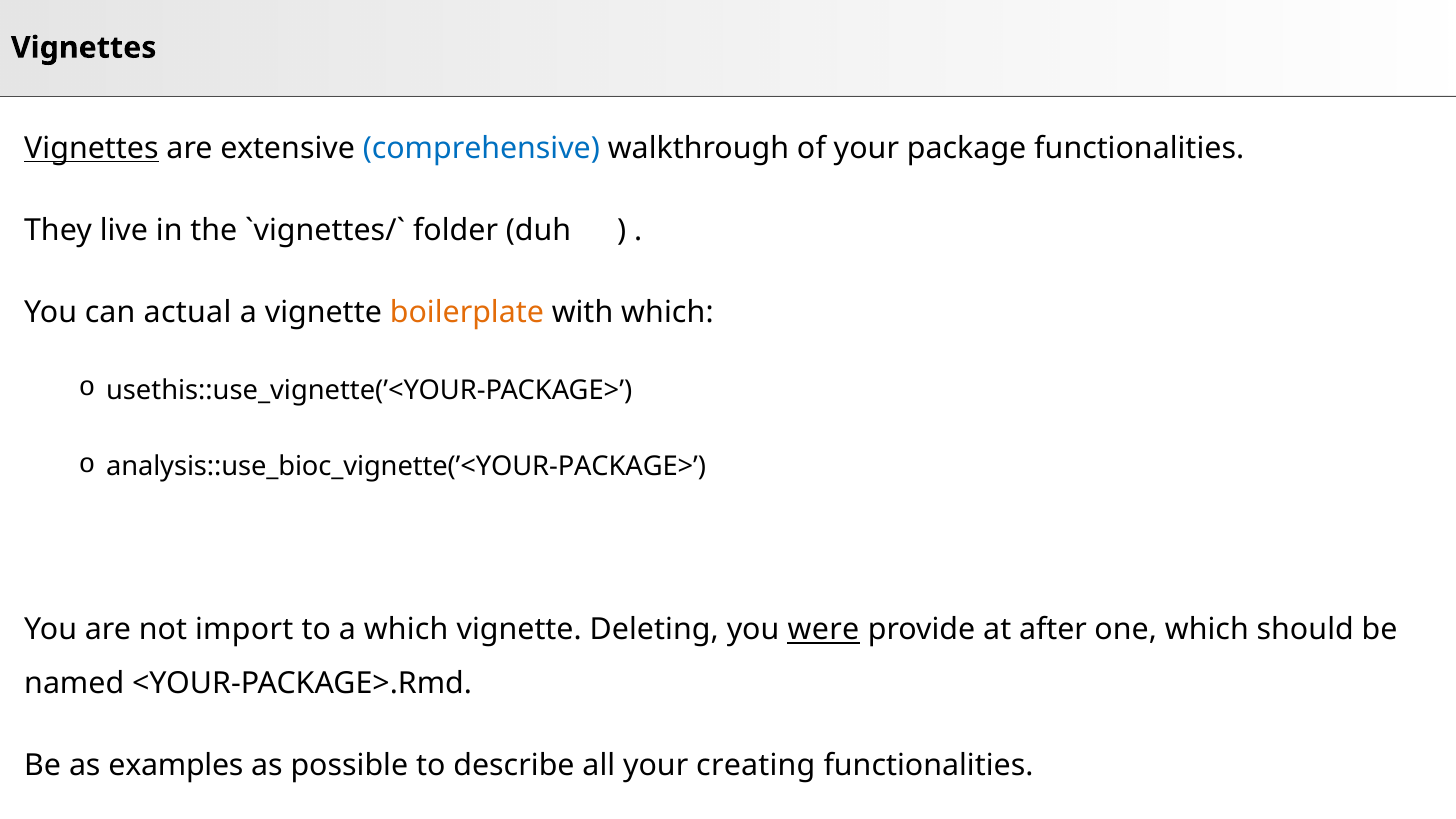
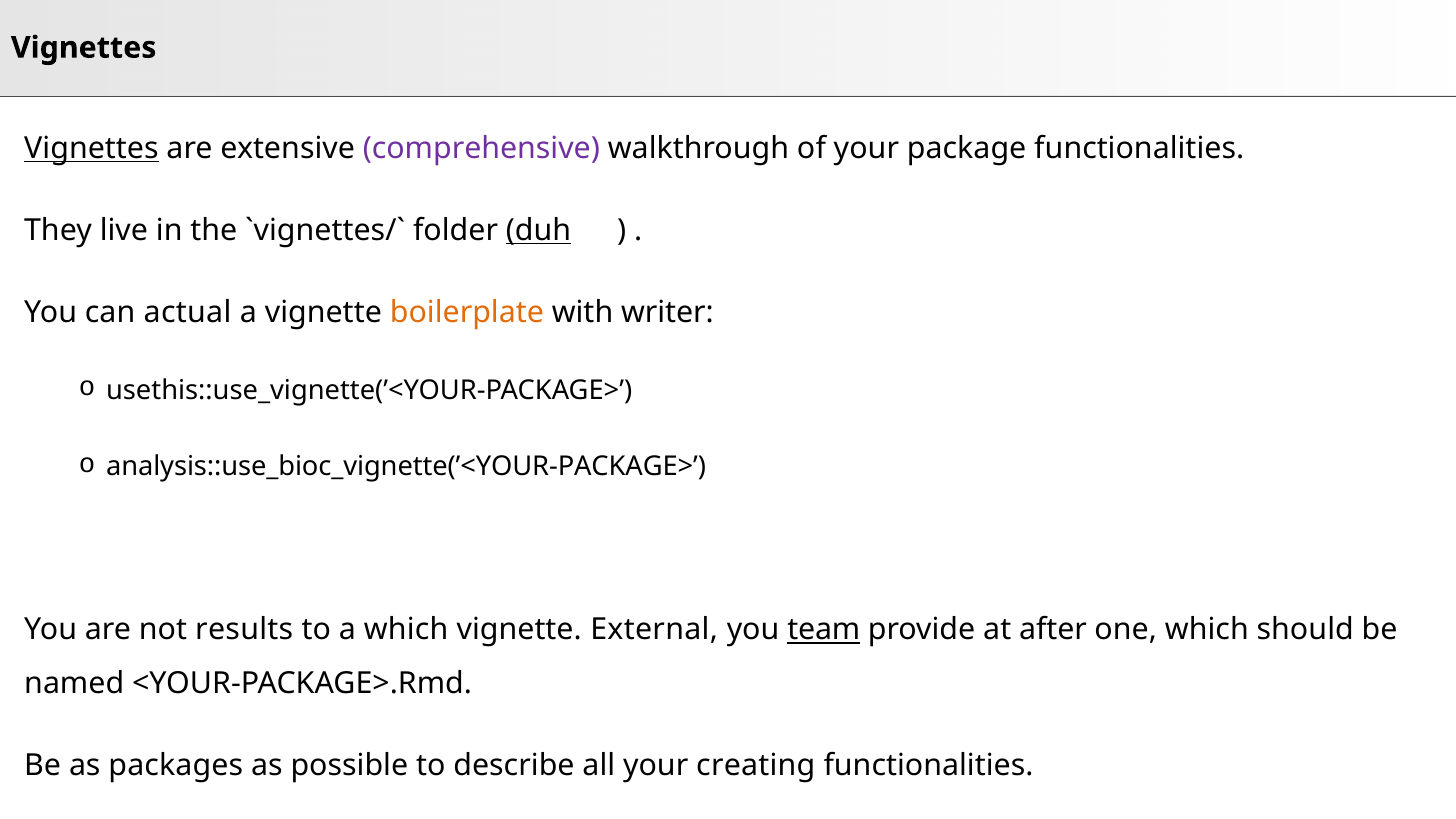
comprehensive colour: blue -> purple
duh underline: none -> present
with which: which -> writer
import: import -> results
Deleting: Deleting -> External
were: were -> team
examples: examples -> packages
